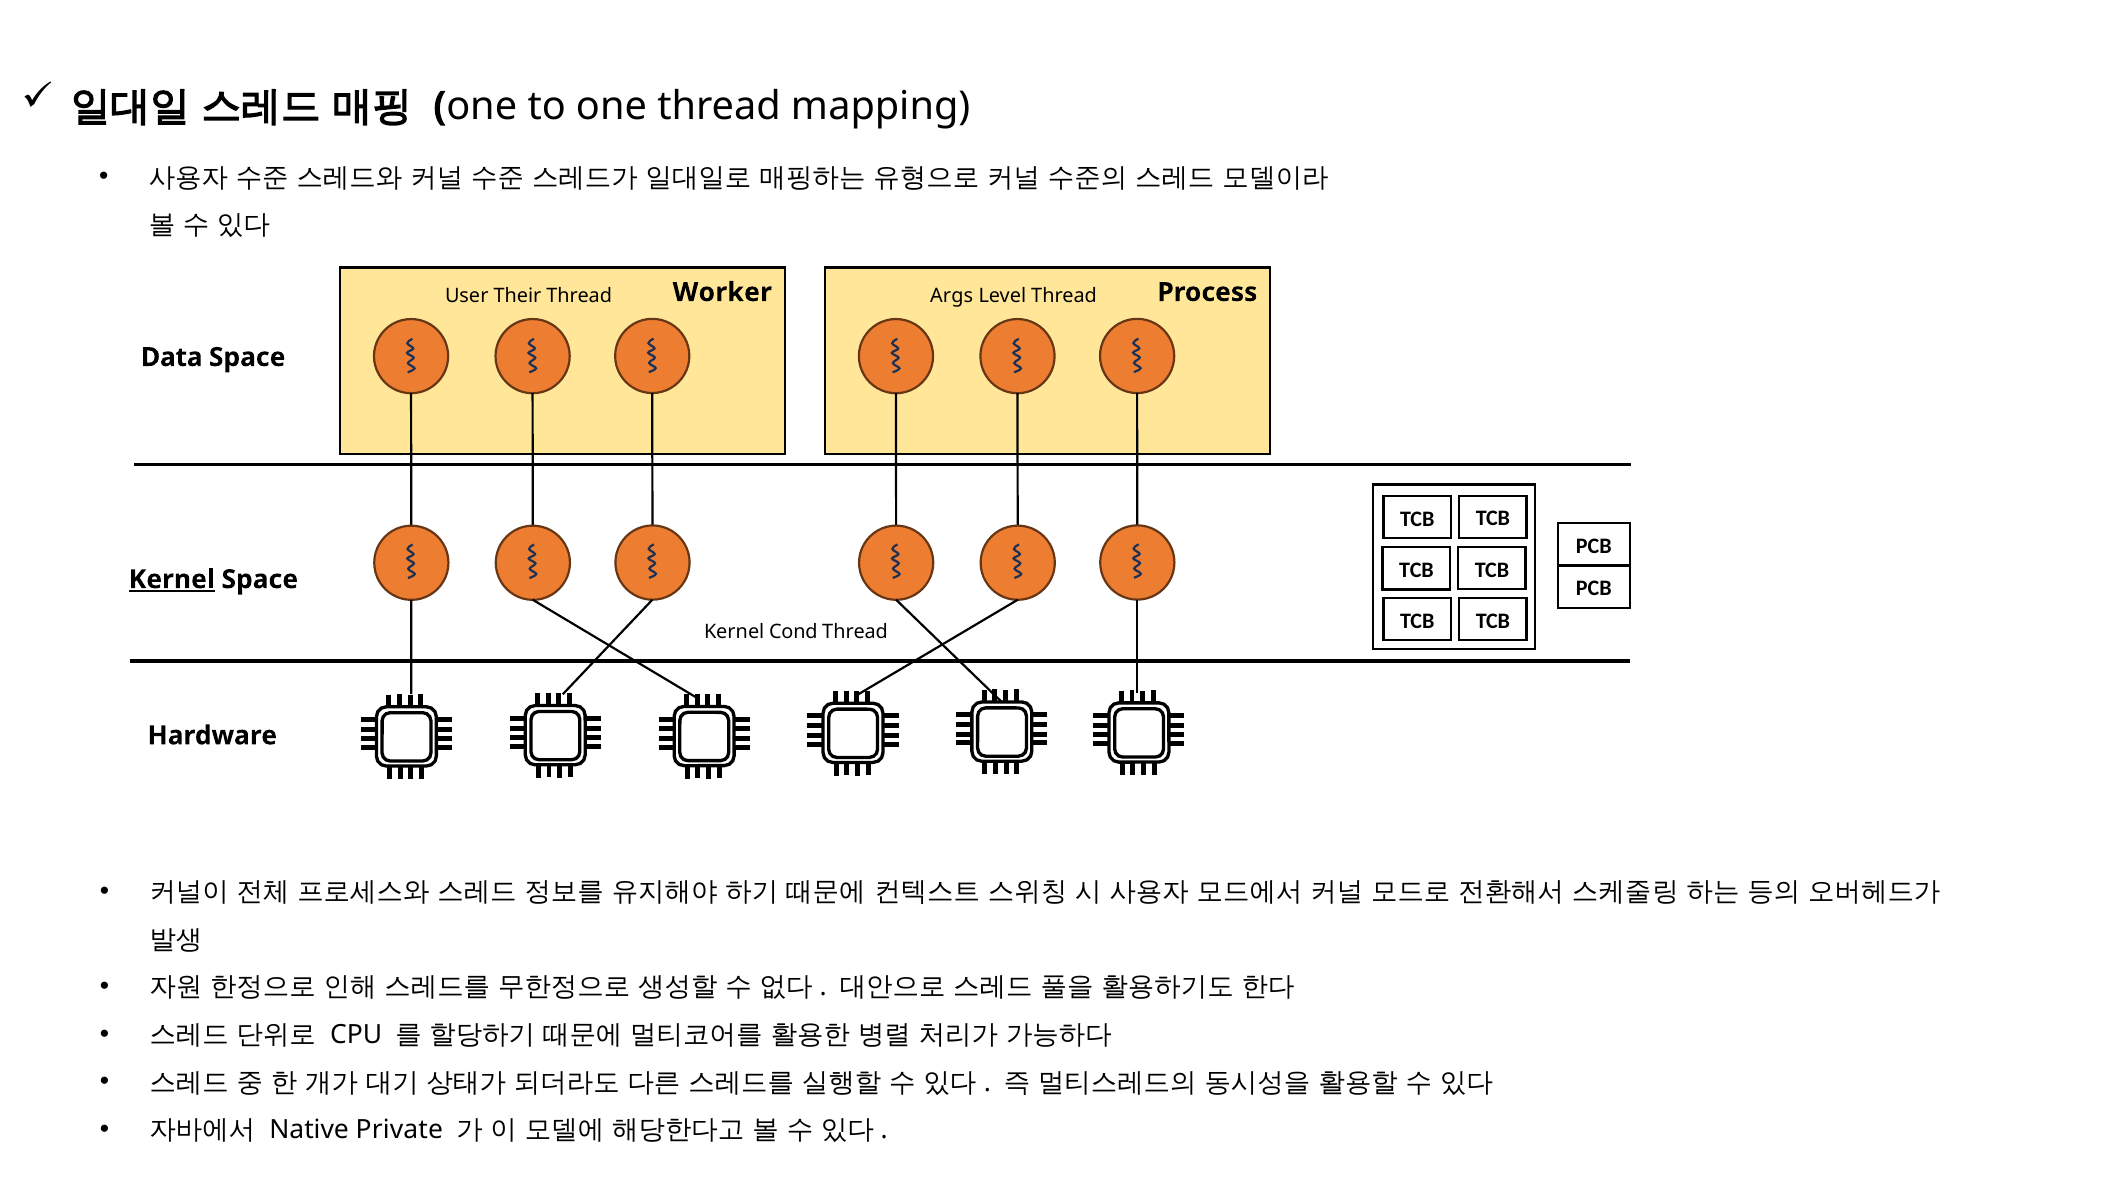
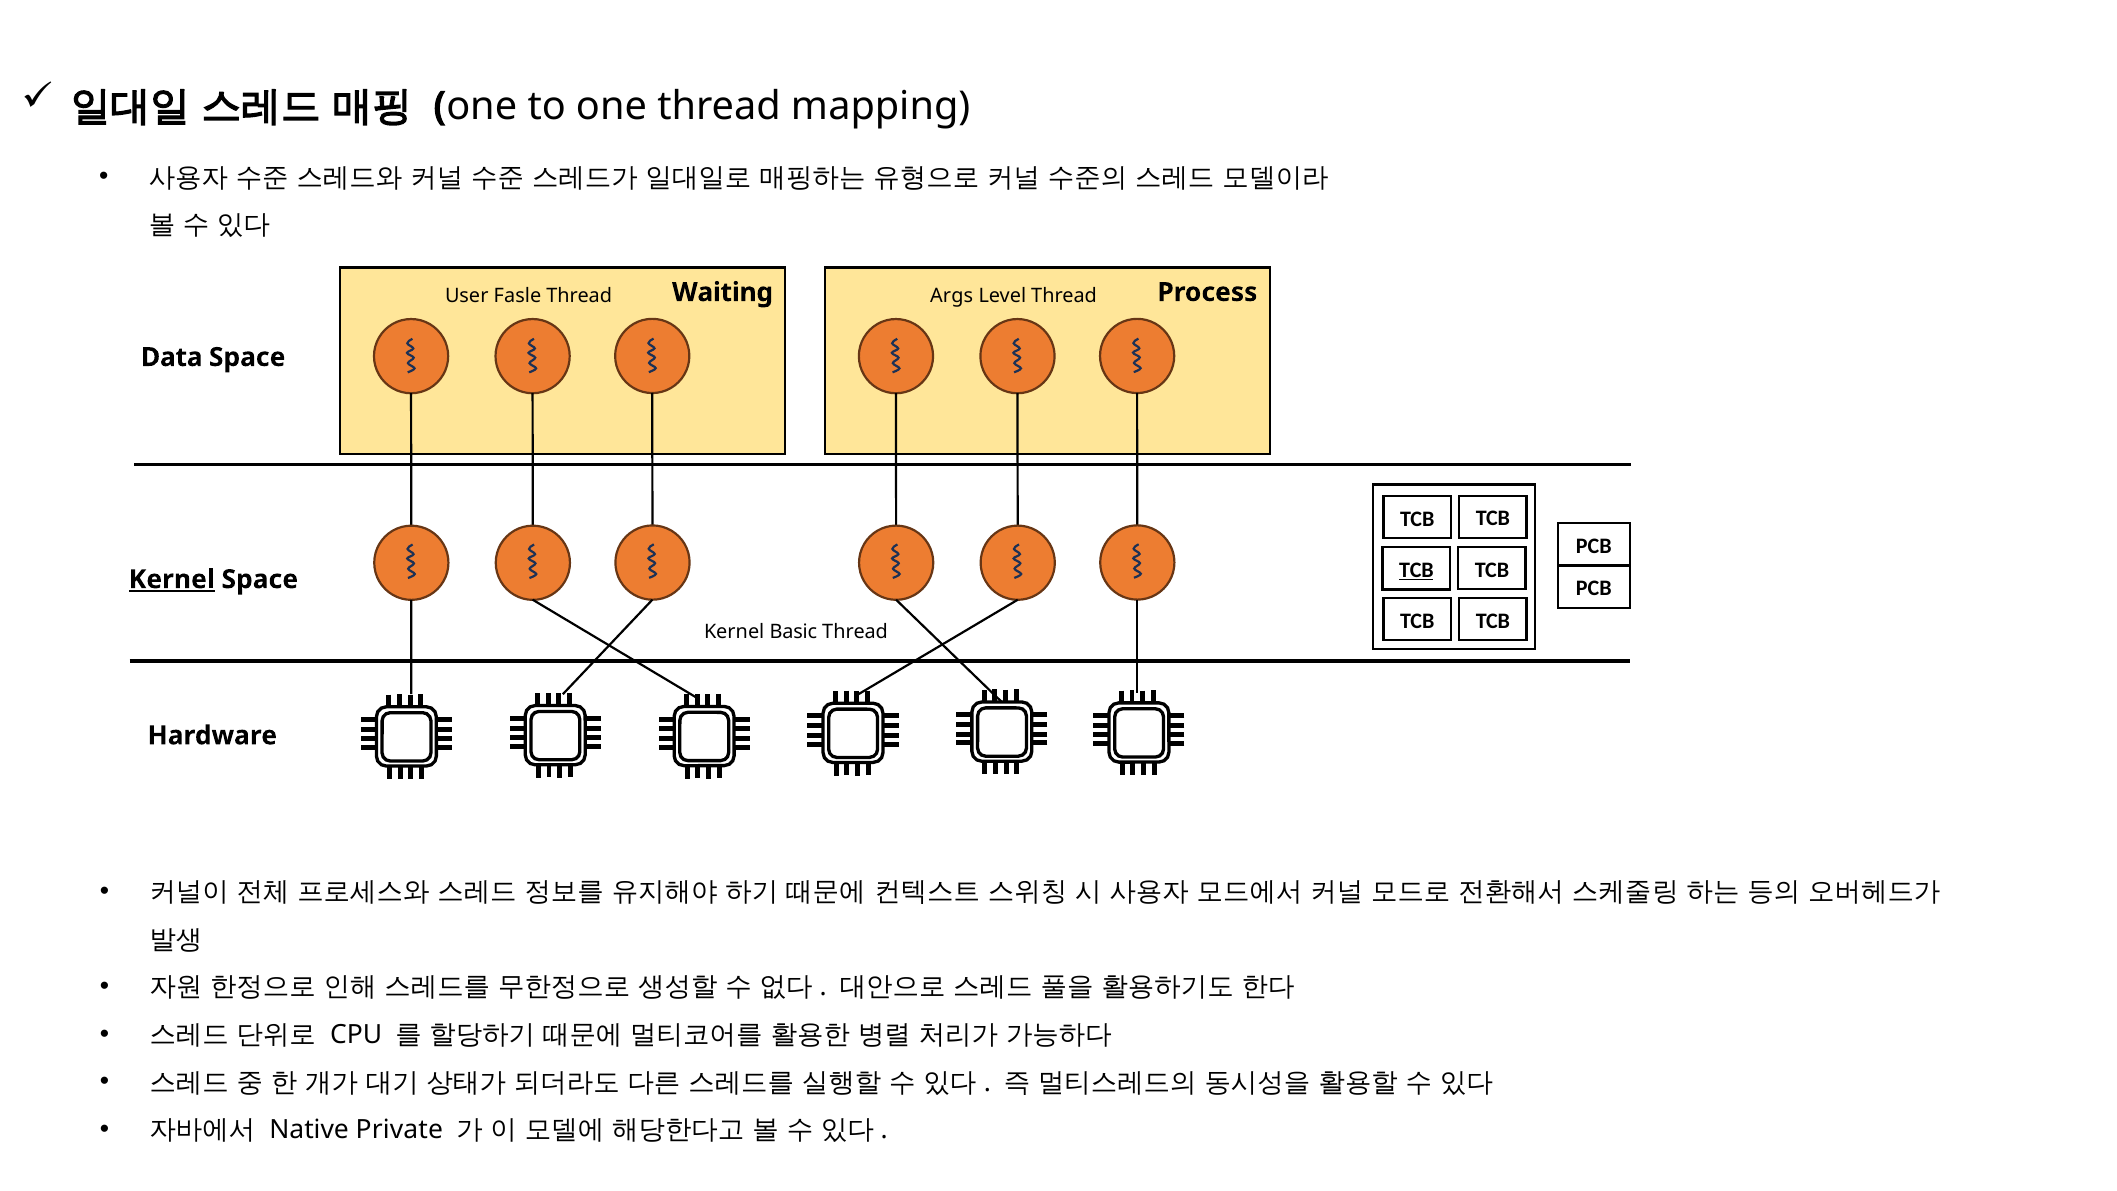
Worker: Worker -> Waiting
Their: Their -> Fasle
TCB at (1416, 570) underline: none -> present
Cond: Cond -> Basic
